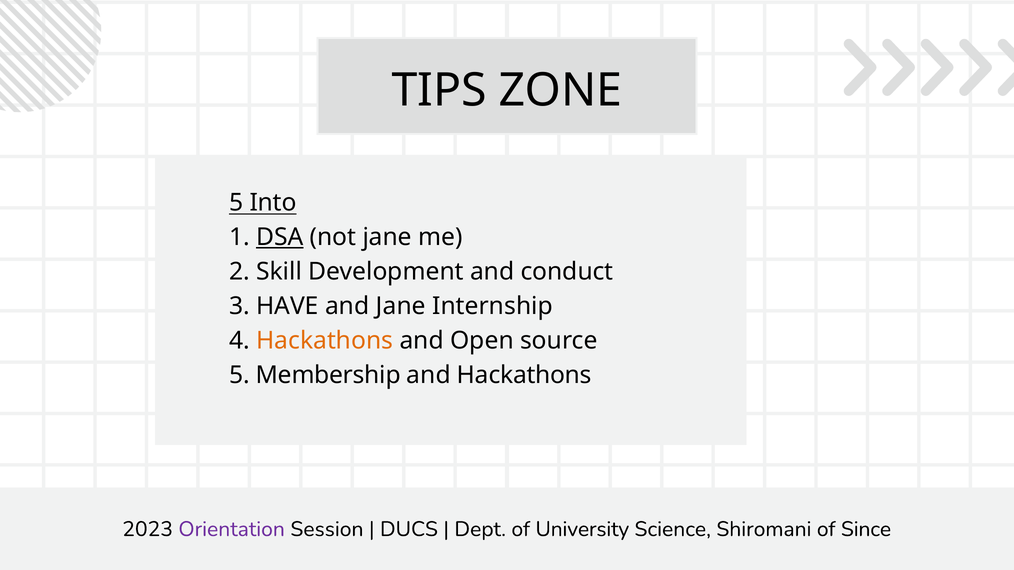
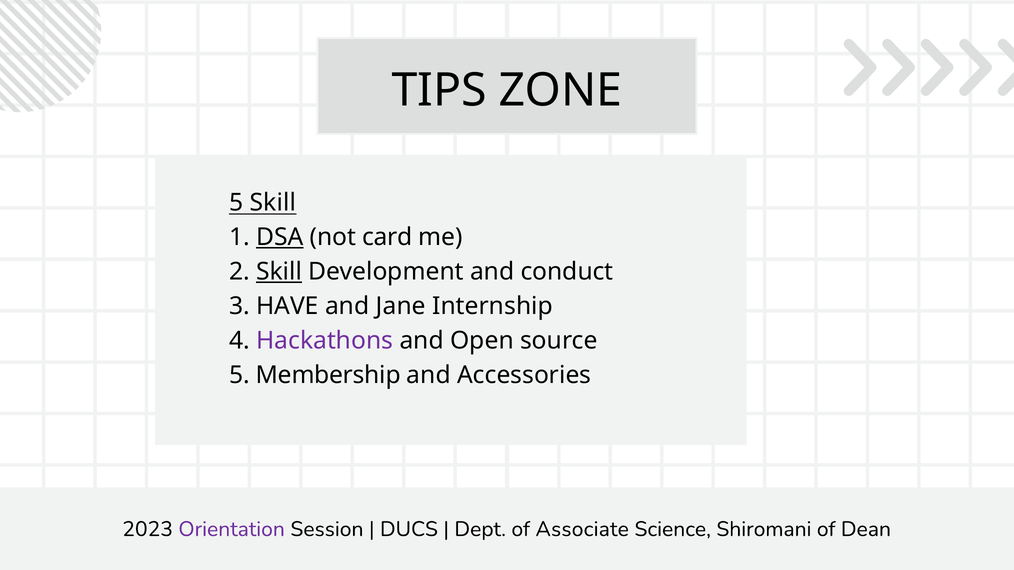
5 Into: Into -> Skill
not jane: jane -> card
Skill at (279, 272) underline: none -> present
Hackathons at (325, 341) colour: orange -> purple
and Hackathons: Hackathons -> Accessories
University: University -> Associate
Since: Since -> Dean
